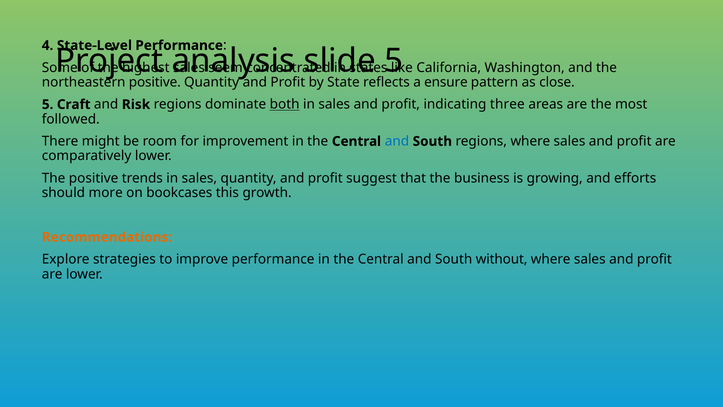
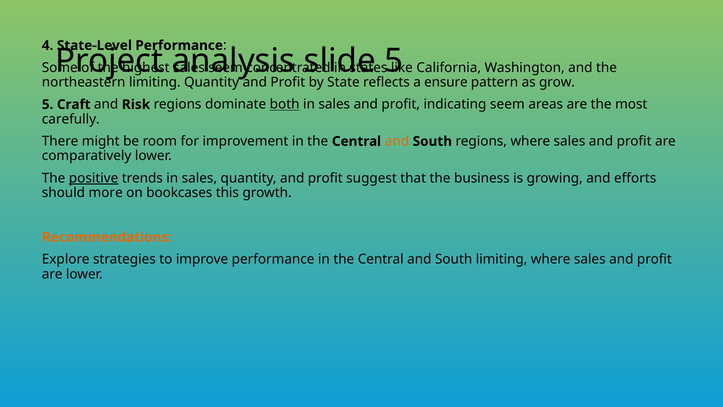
positive at (155, 82): positive -> limiting
close: close -> grow
indicating three: three -> seem
followed: followed -> carefully
and at (397, 141) colour: blue -> orange
positive at (94, 178) underline: none -> present
South without: without -> limiting
